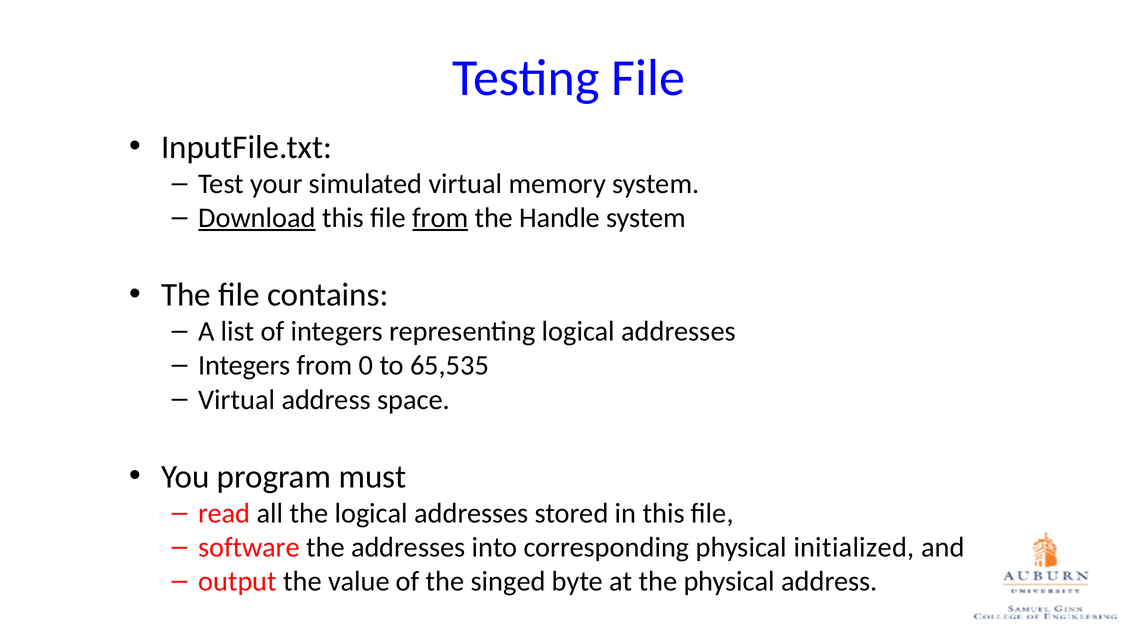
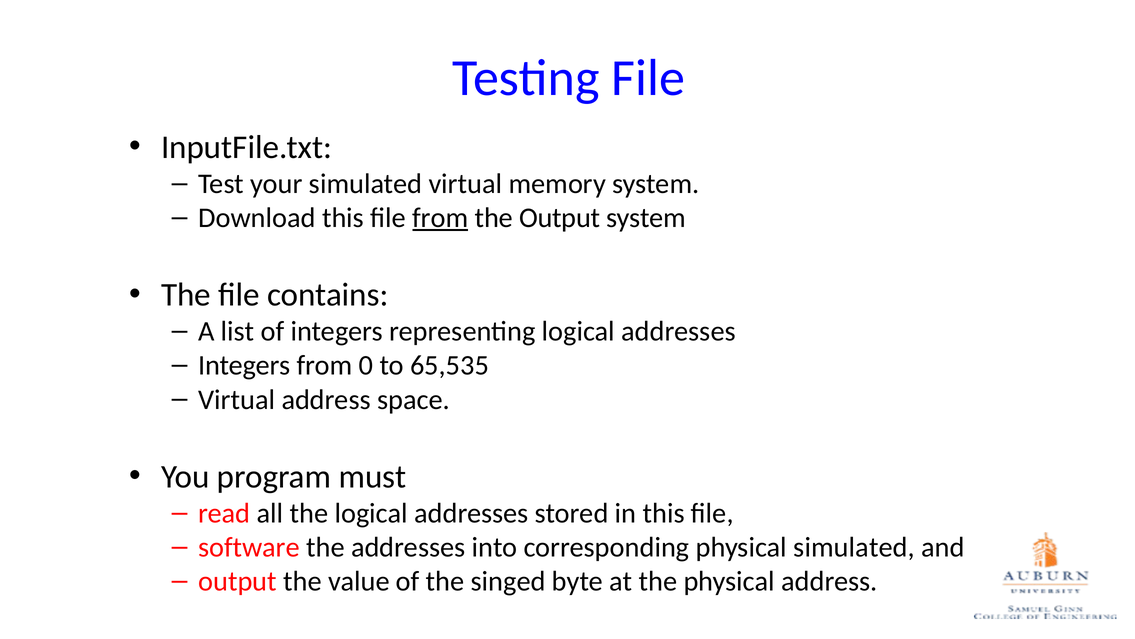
Download underline: present -> none
the Handle: Handle -> Output
physical initialized: initialized -> simulated
